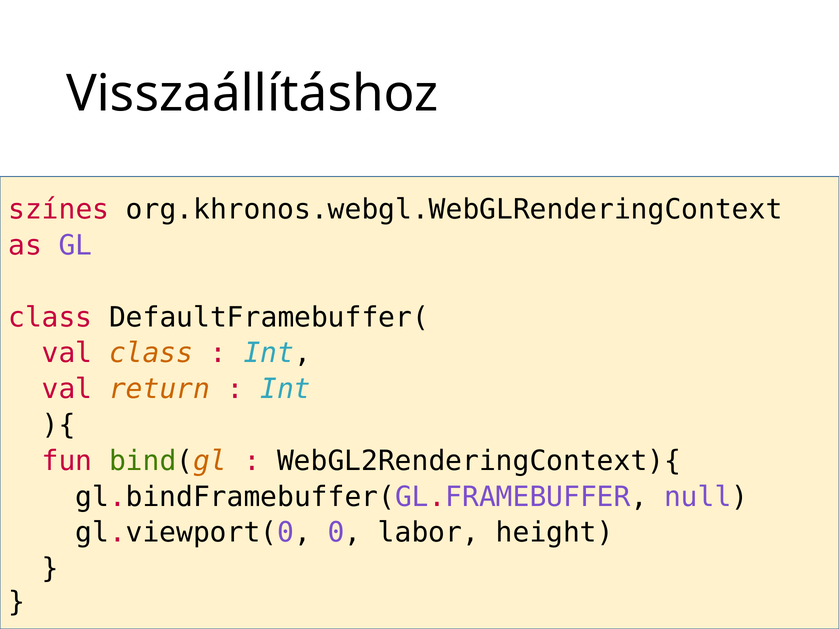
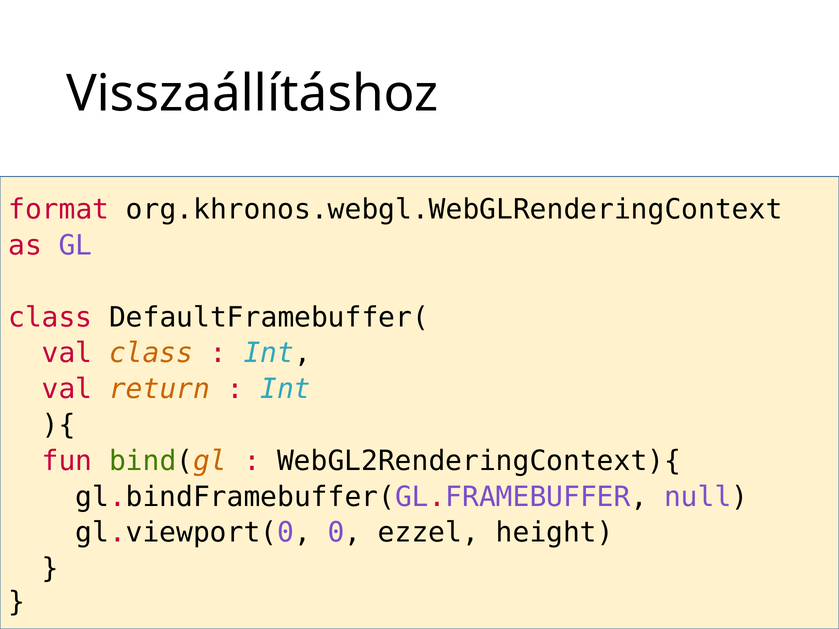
színes: színes -> format
labor: labor -> ezzel
